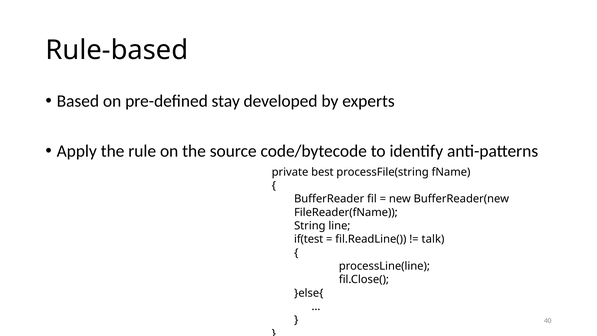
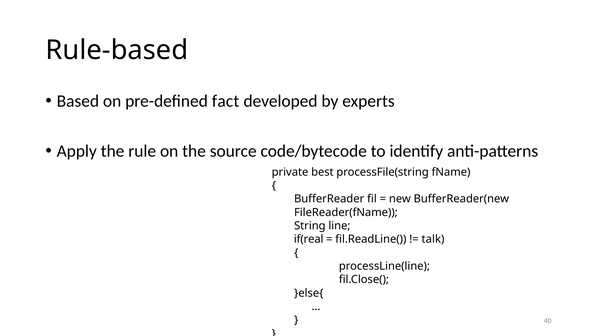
stay: stay -> fact
if(test: if(test -> if(real
